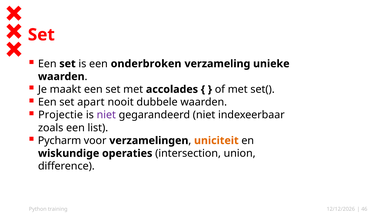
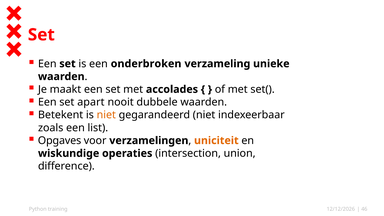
Projectie: Projectie -> Betekent
niet at (106, 115) colour: purple -> orange
Pycharm: Pycharm -> Opgaves
